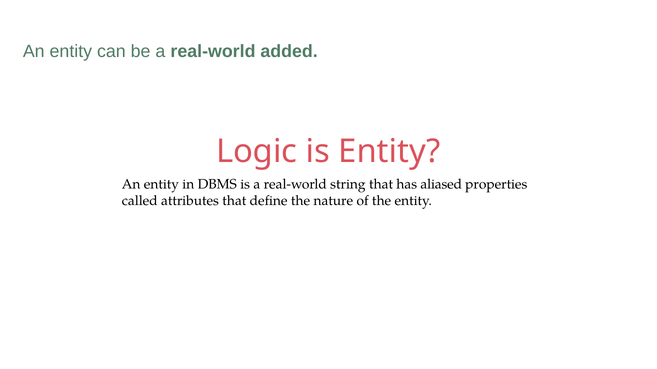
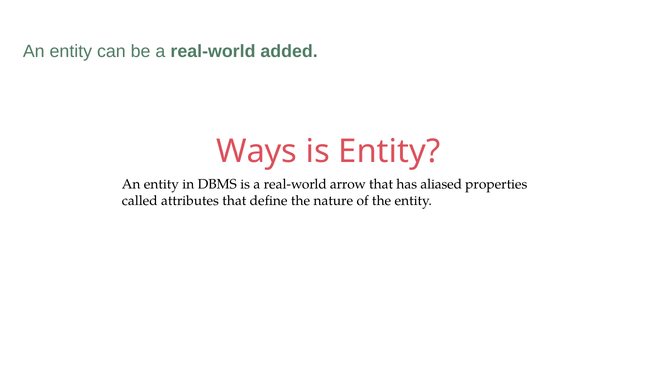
Logic: Logic -> Ways
string: string -> arrow
